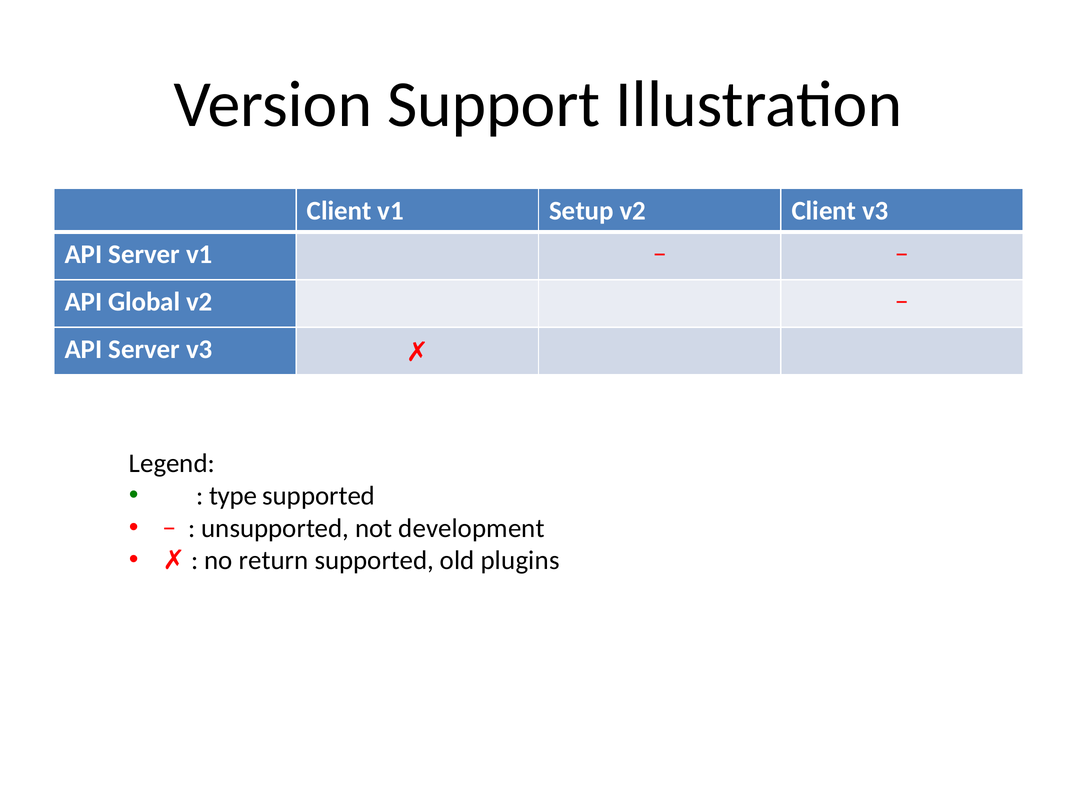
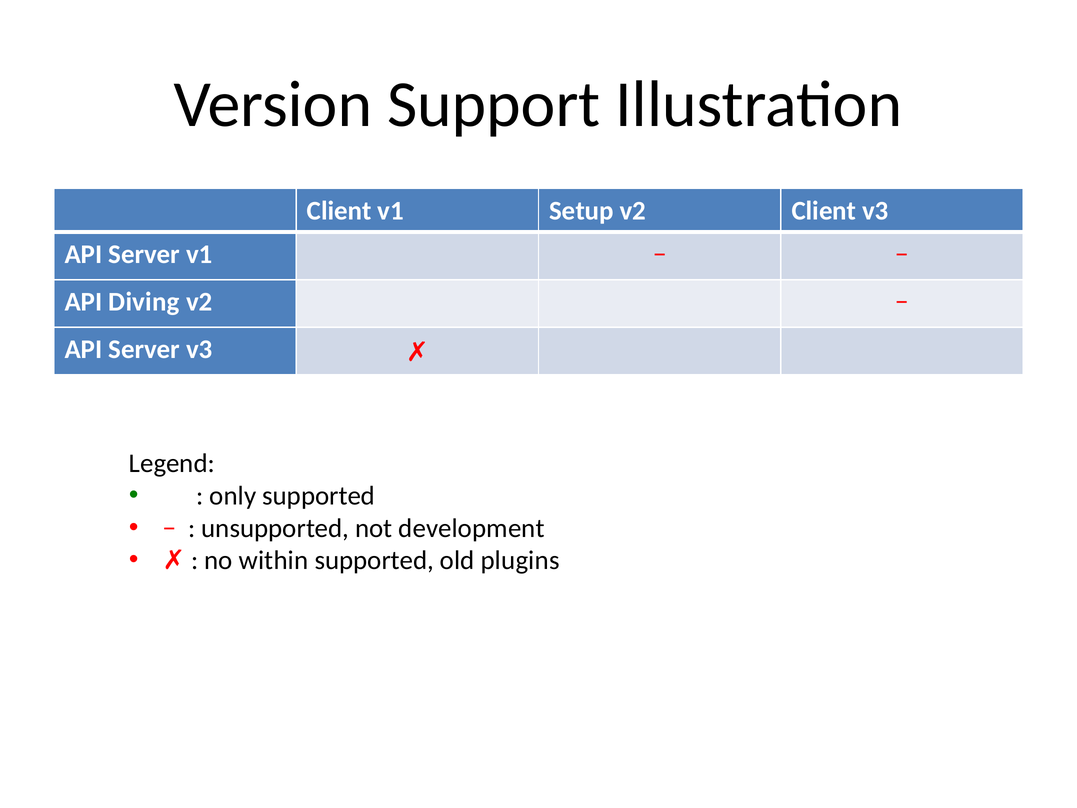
Global: Global -> Diving
type: type -> only
return: return -> within
